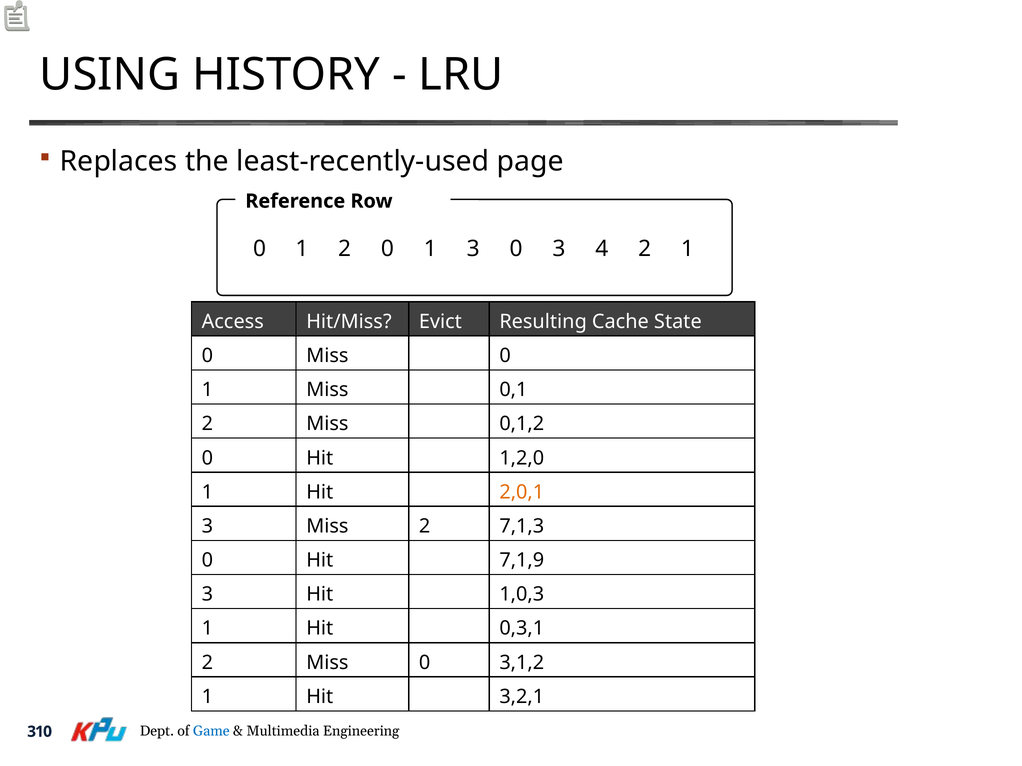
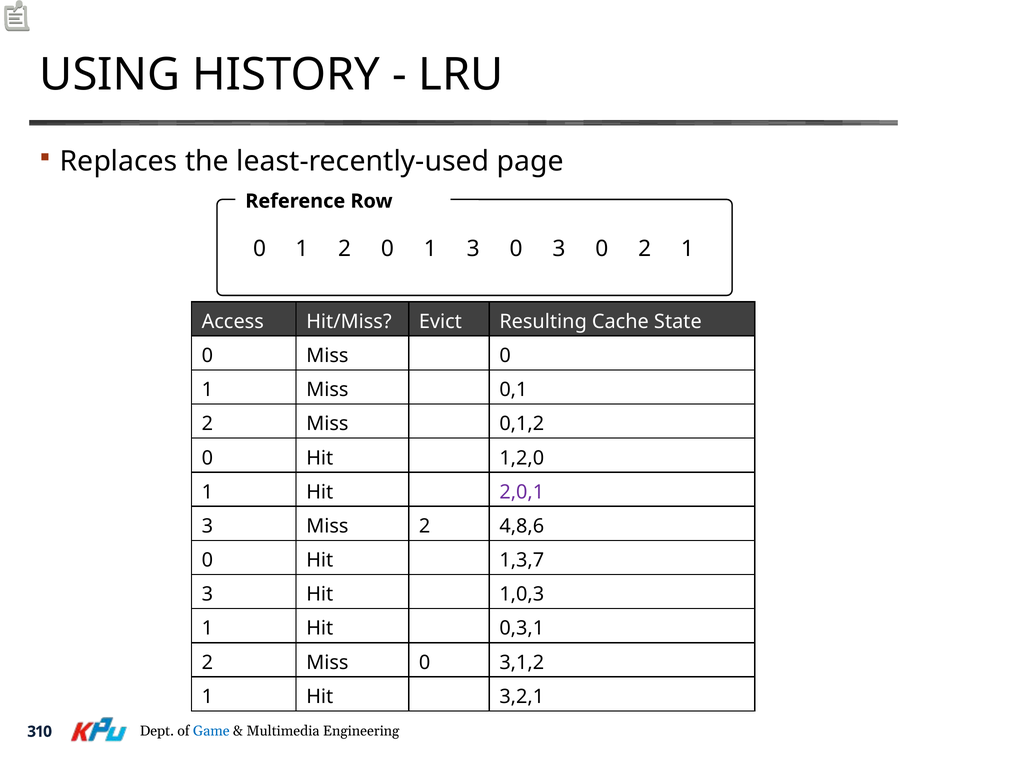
0 3 4: 4 -> 0
2,0,1 colour: orange -> purple
7,1,3: 7,1,3 -> 4,8,6
7,1,9: 7,1,9 -> 1,3,7
